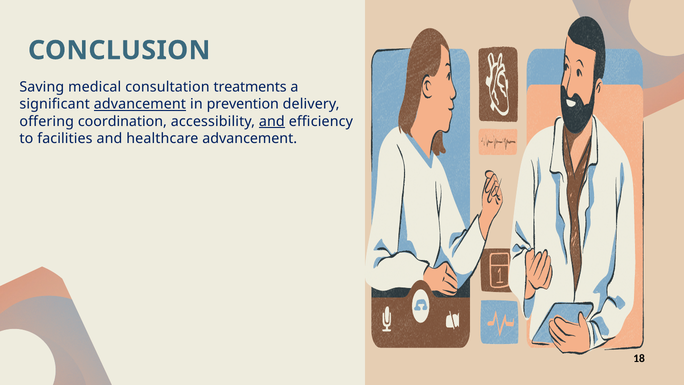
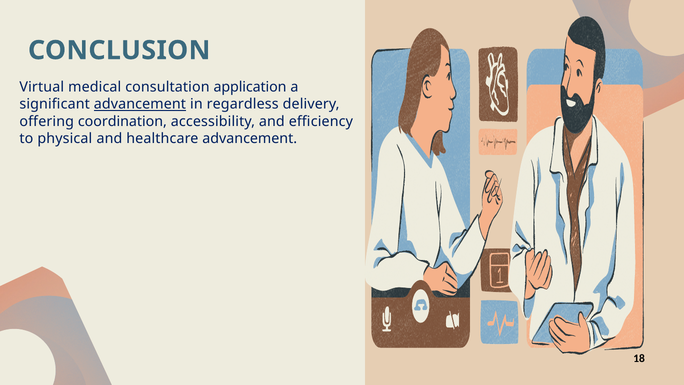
Saving: Saving -> Virtual
treatments: treatments -> application
prevention: prevention -> regardless
and at (272, 121) underline: present -> none
facilities: facilities -> physical
